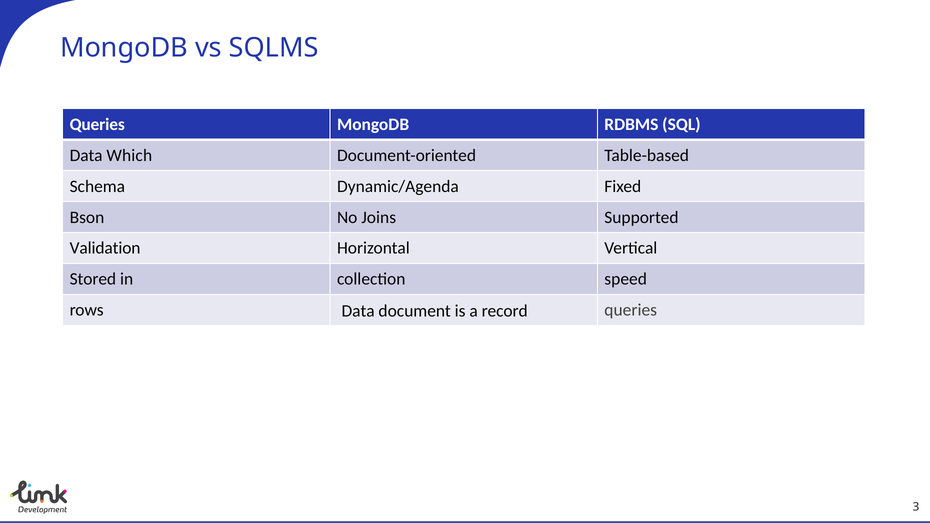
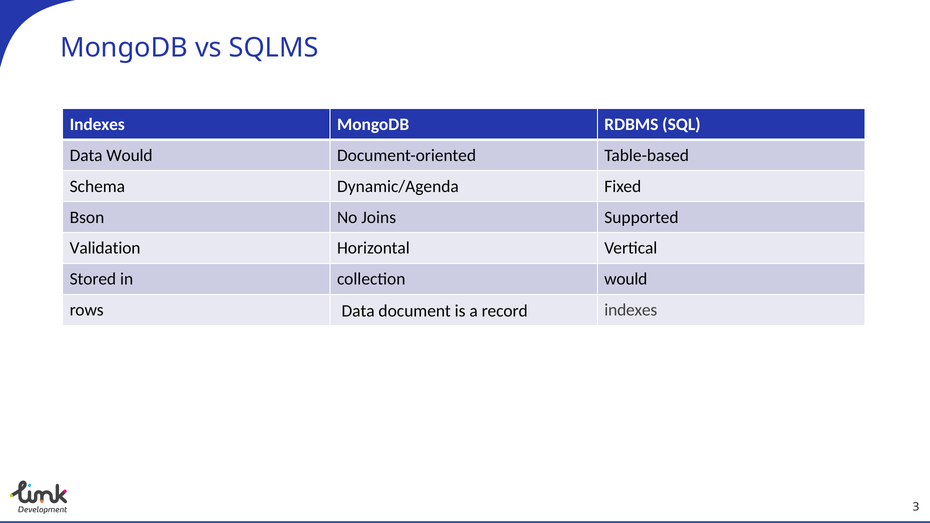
Queries at (97, 124): Queries -> Indexes
Data Which: Which -> Would
collection speed: speed -> would
record queries: queries -> indexes
